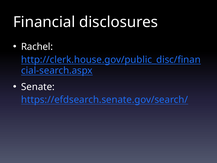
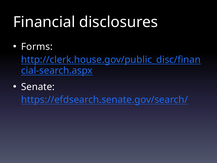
Rachel: Rachel -> Forms
